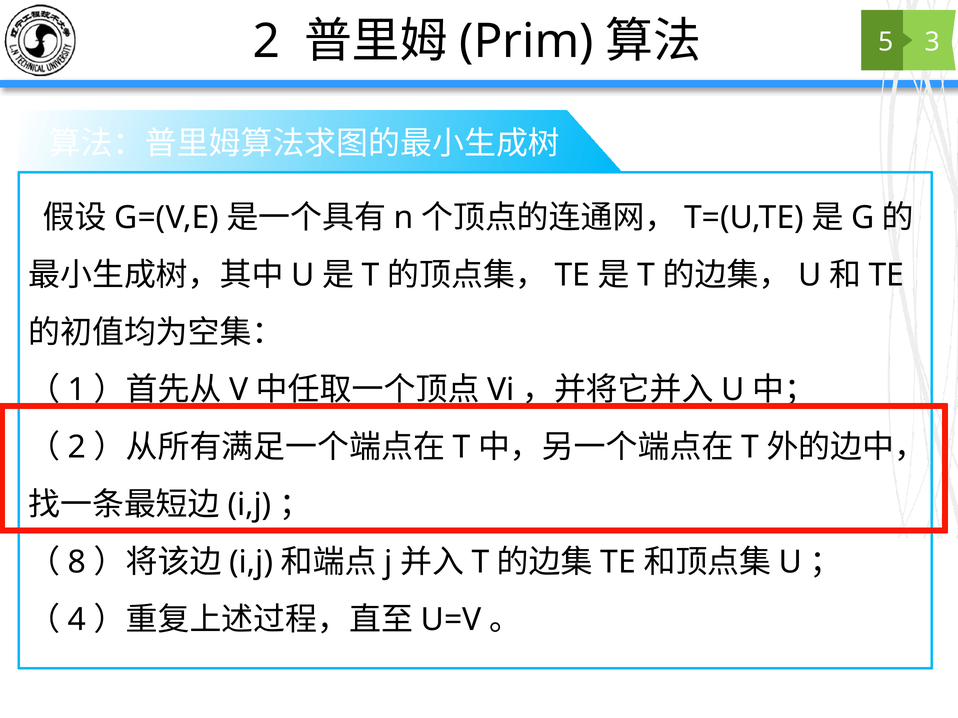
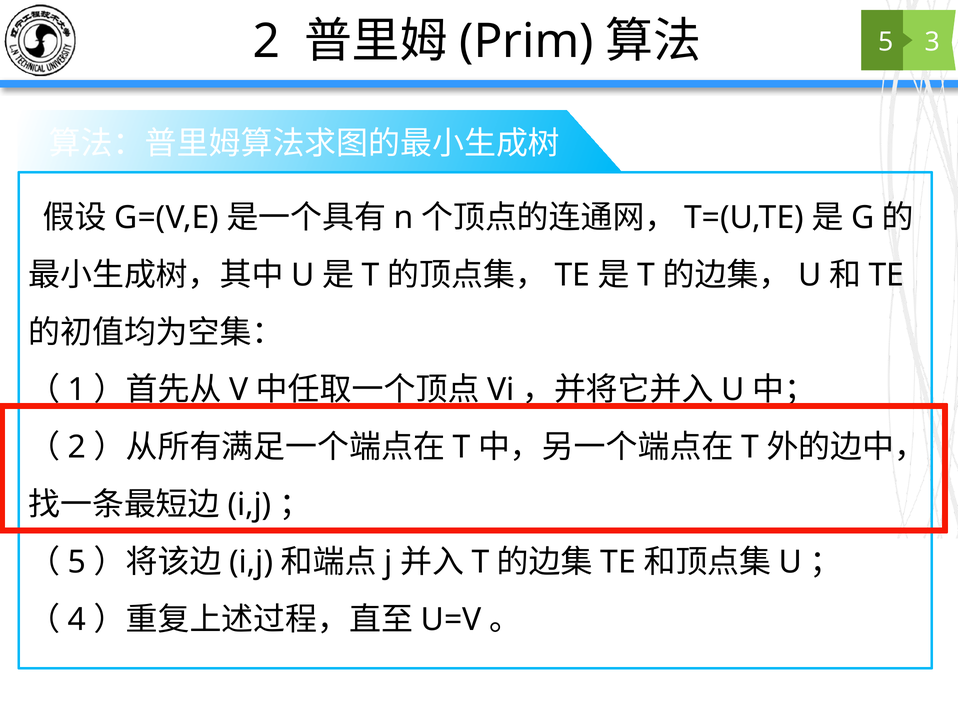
8 at (77, 563): 8 -> 5
